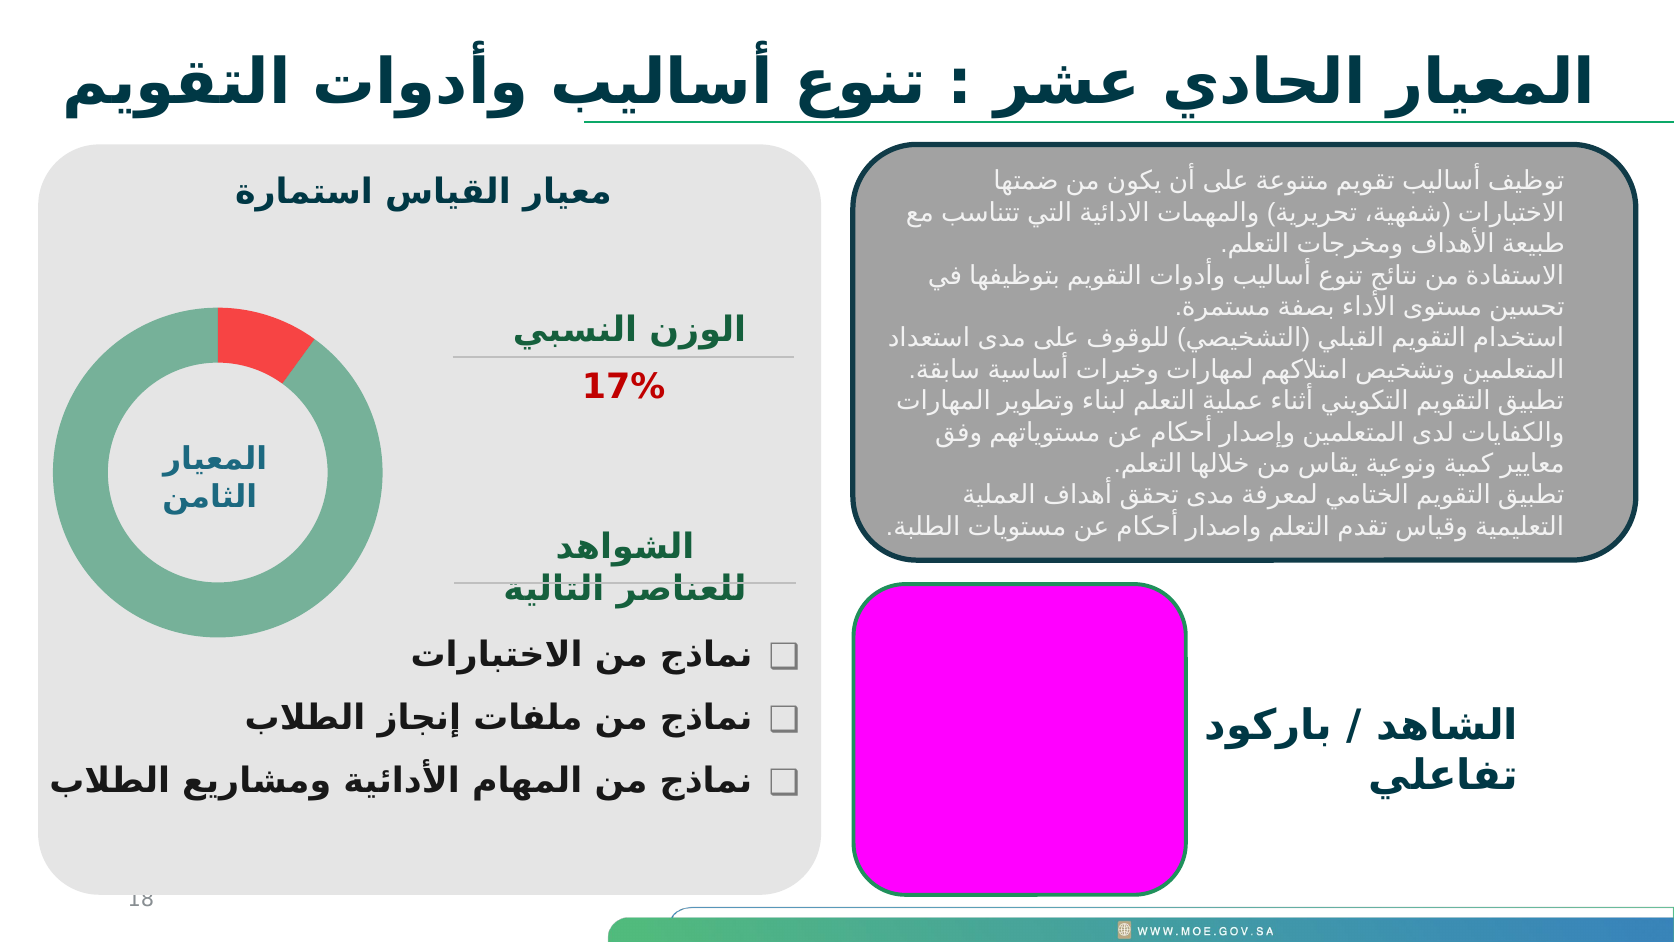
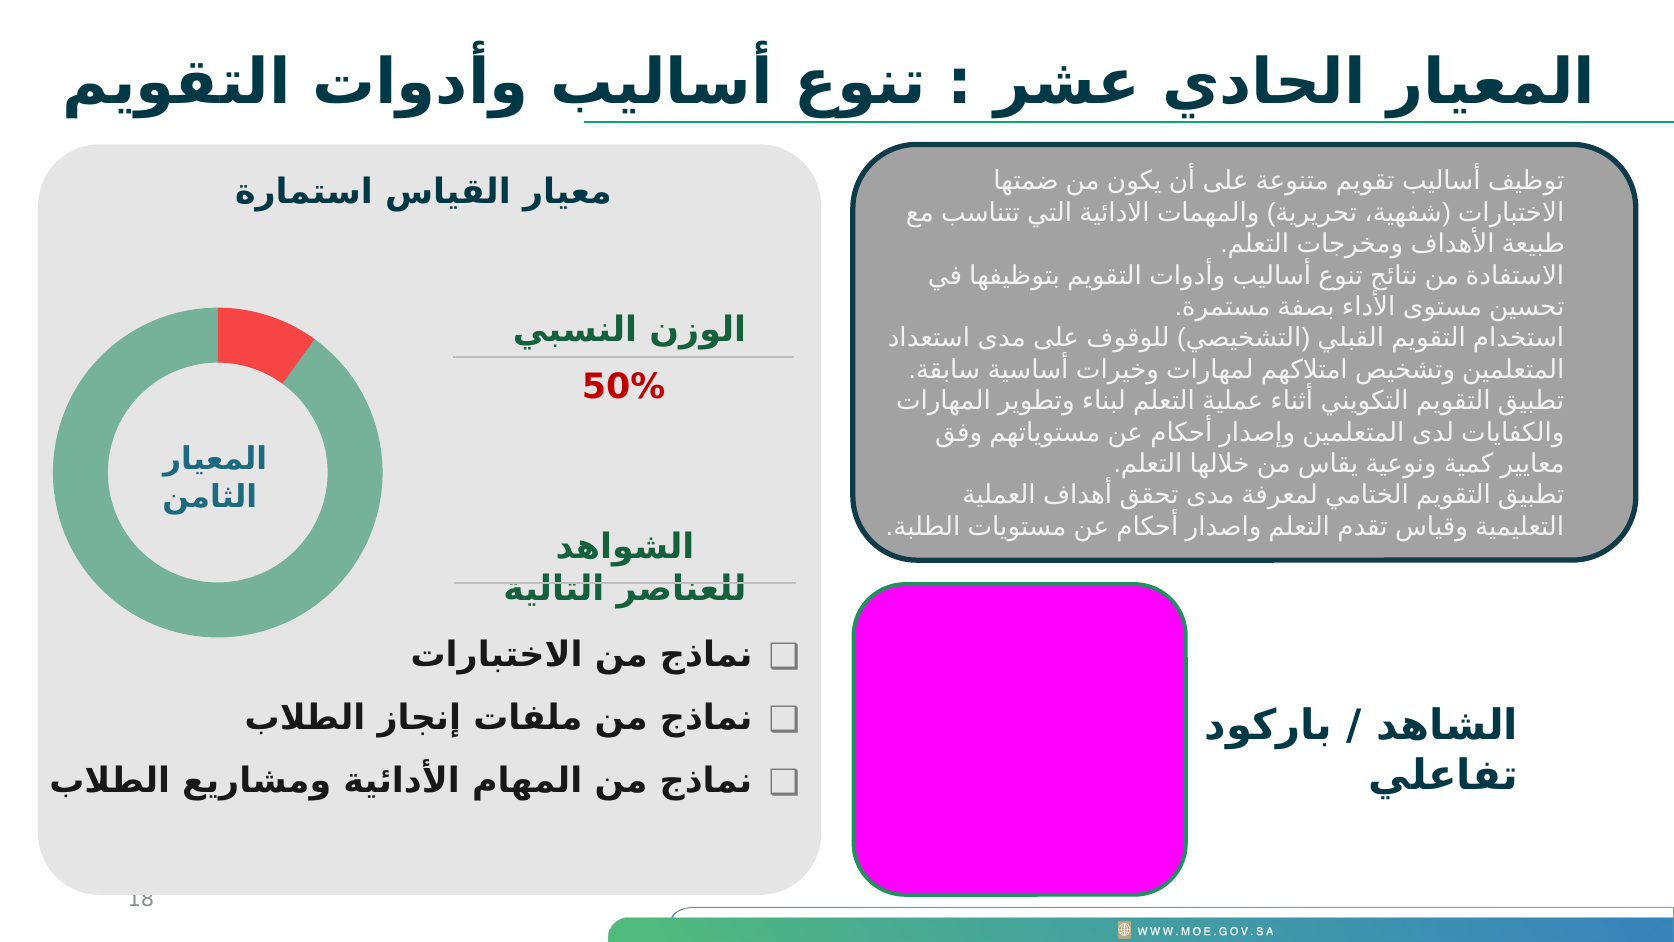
17%: 17% -> 50%
